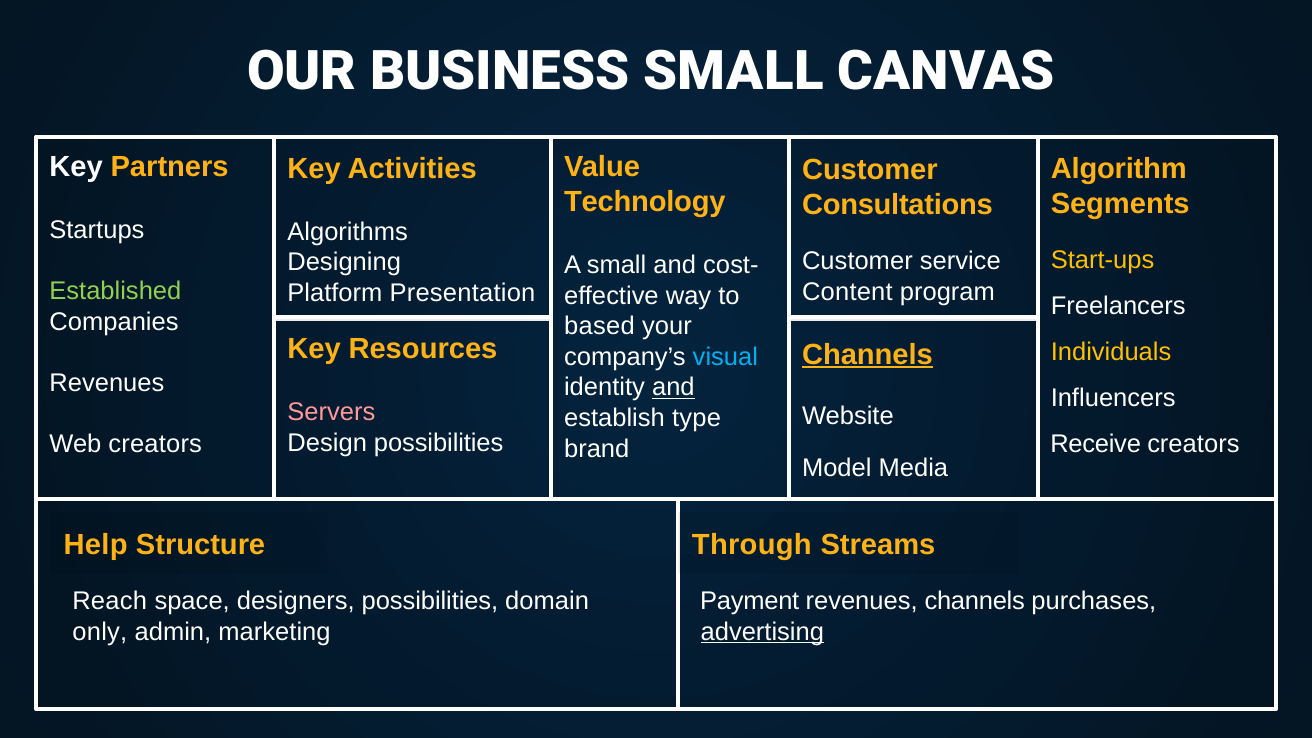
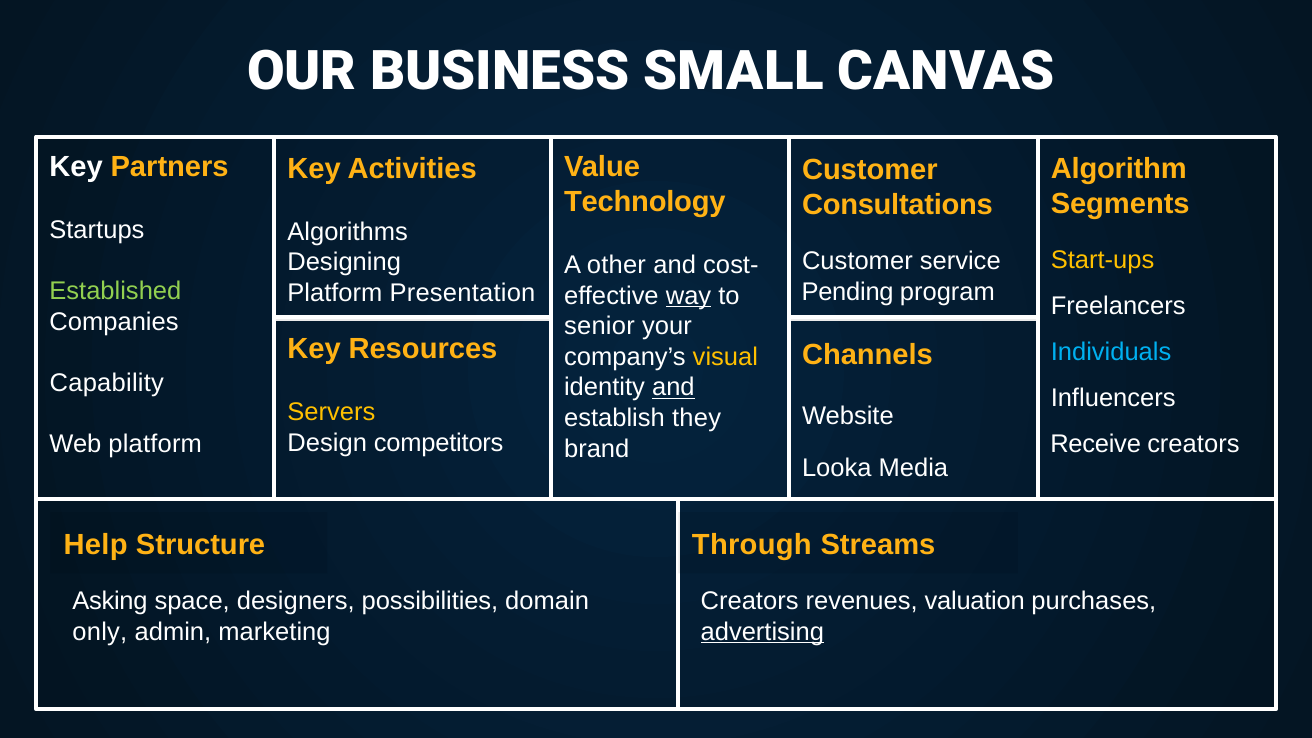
A small: small -> other
Content: Content -> Pending
way underline: none -> present
based: based -> senior
Individuals colour: yellow -> light blue
Channels at (867, 355) underline: present -> none
visual colour: light blue -> yellow
Revenues at (107, 383): Revenues -> Capability
Servers colour: pink -> yellow
type: type -> they
Design possibilities: possibilities -> competitors
Web creators: creators -> platform
Model: Model -> Looka
Reach: Reach -> Asking
Payment at (750, 601): Payment -> Creators
revenues channels: channels -> valuation
